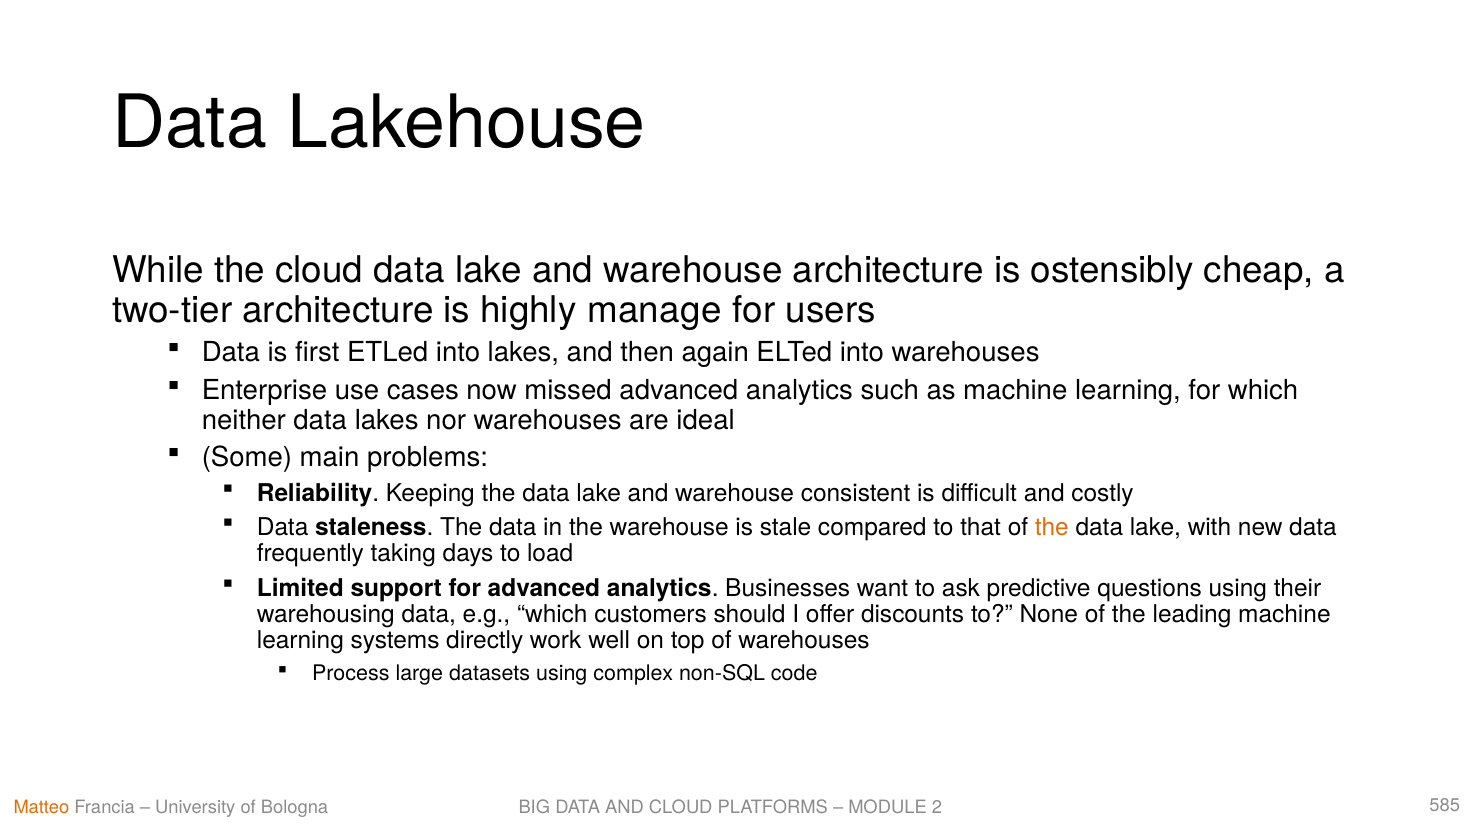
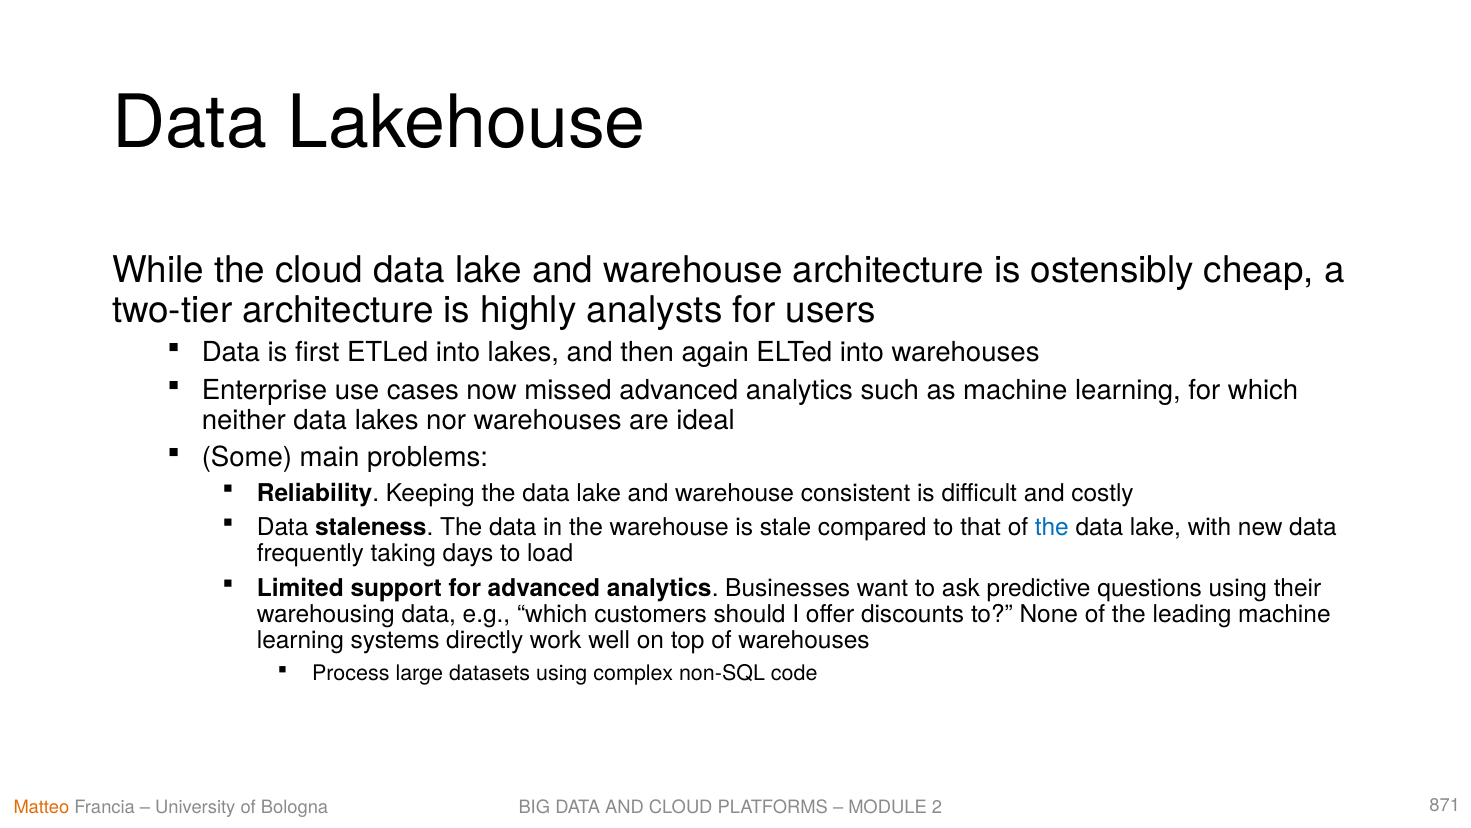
manage: manage -> analysts
the at (1052, 527) colour: orange -> blue
585: 585 -> 871
